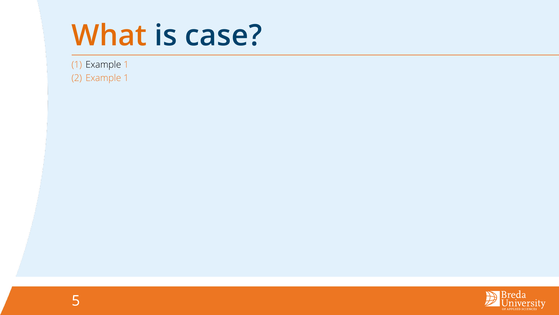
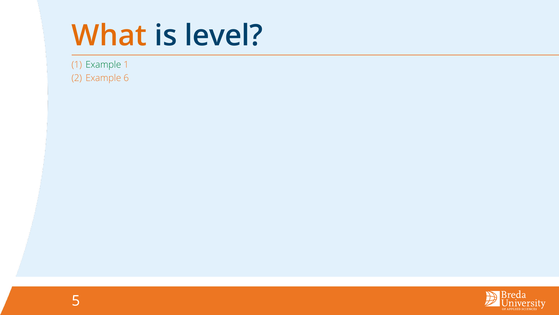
case: case -> level
Example at (103, 65) colour: black -> green
2 Example 1: 1 -> 6
